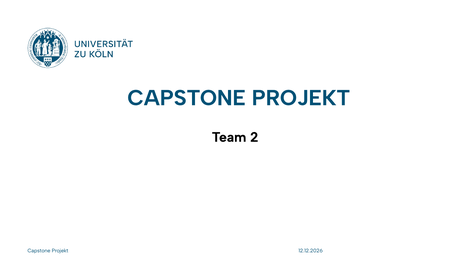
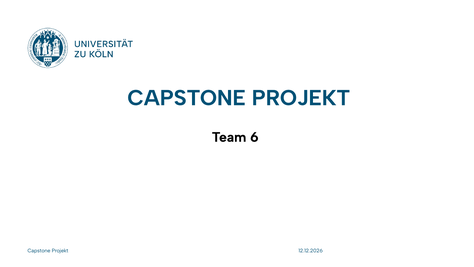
2: 2 -> 6
